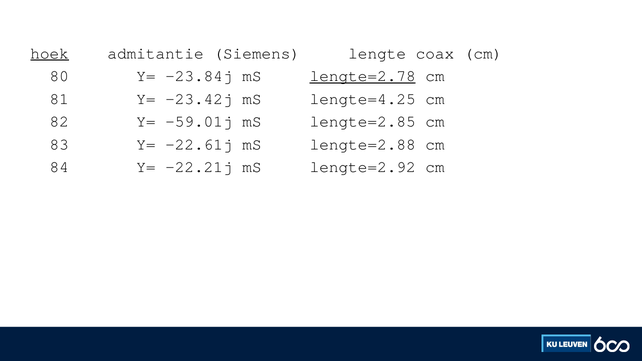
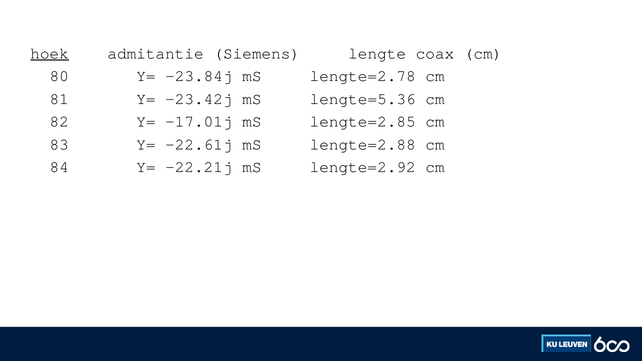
lengte=2.78 underline: present -> none
lengte=4.25: lengte=4.25 -> lengte=5.36
-59.01j: -59.01j -> -17.01j
